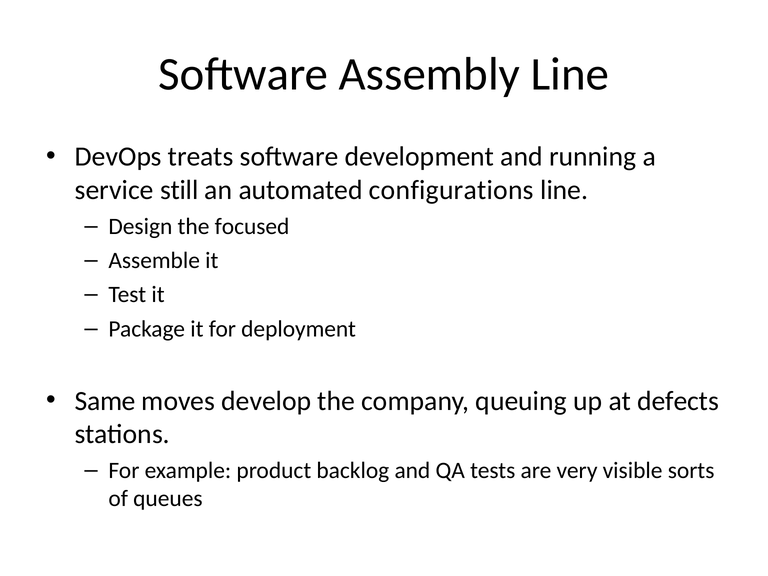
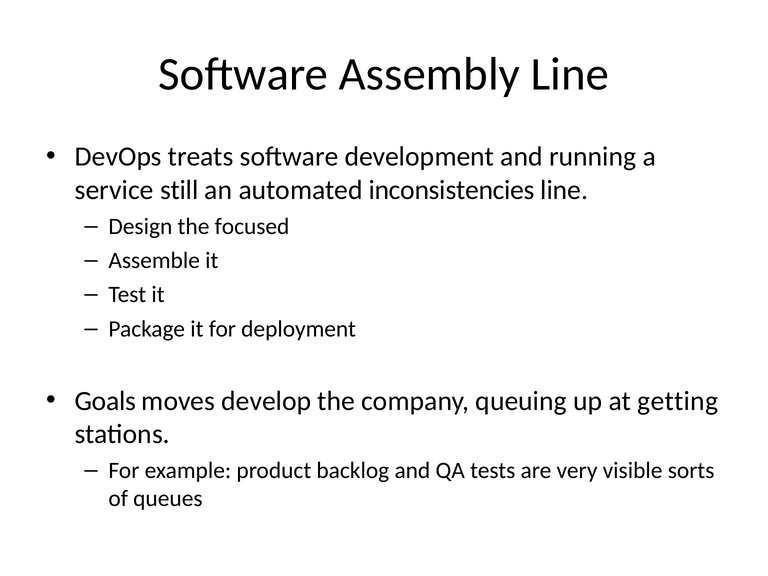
configurations: configurations -> inconsistencies
Same: Same -> Goals
defects: defects -> getting
